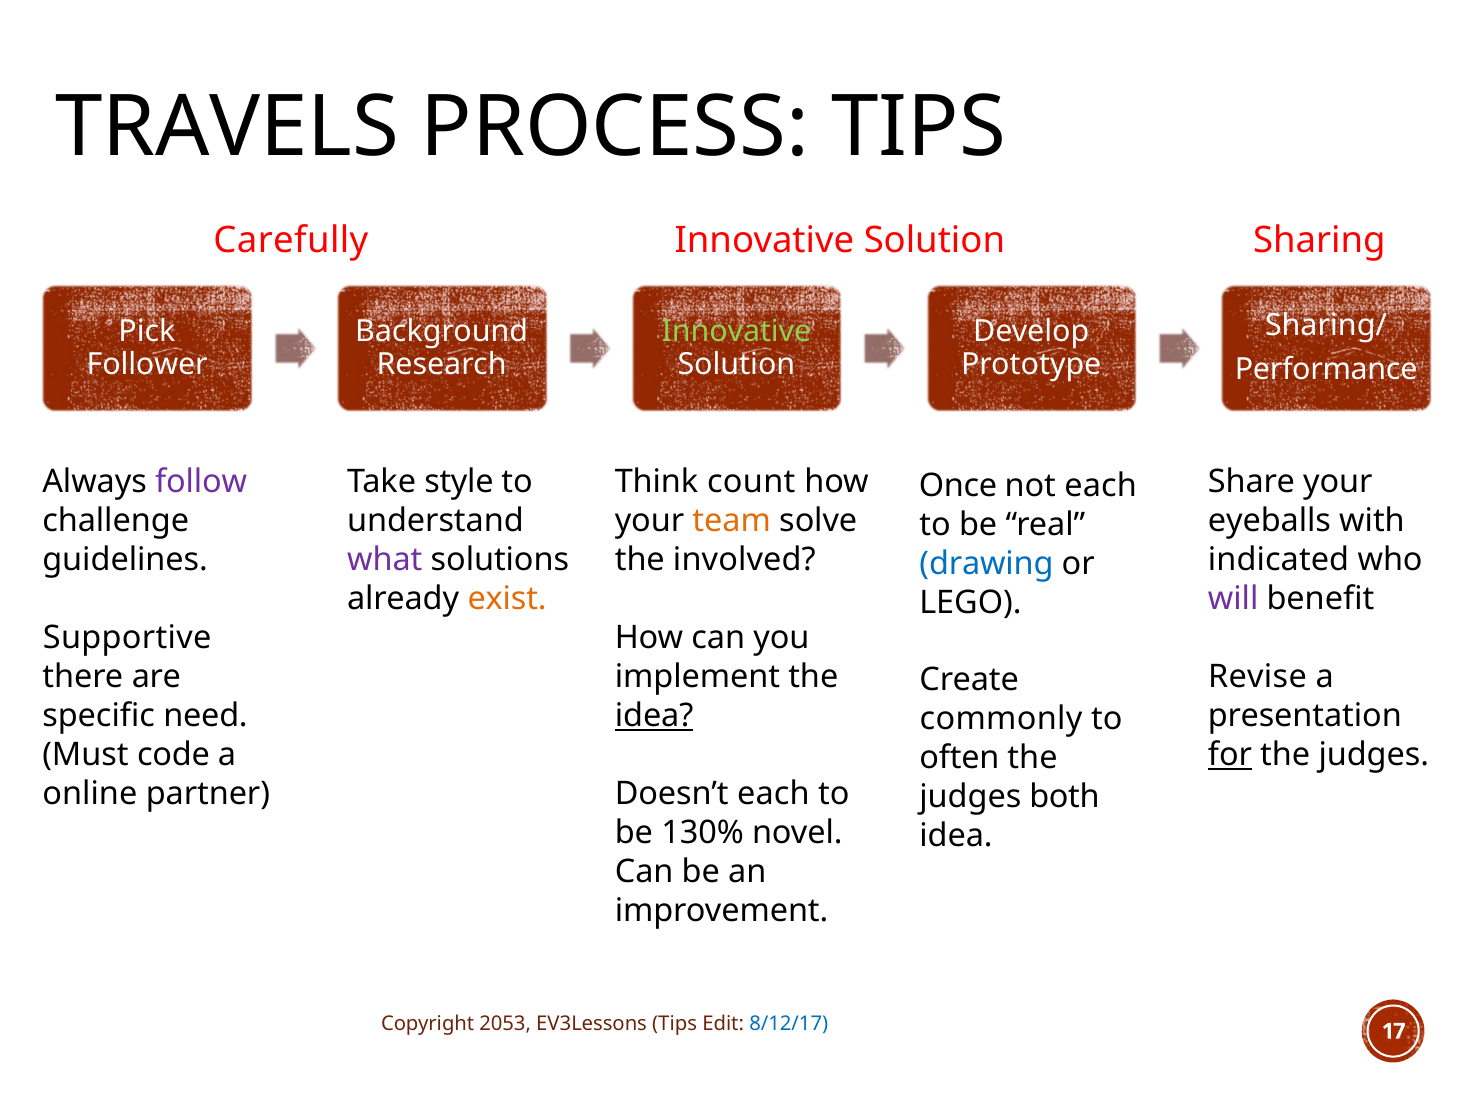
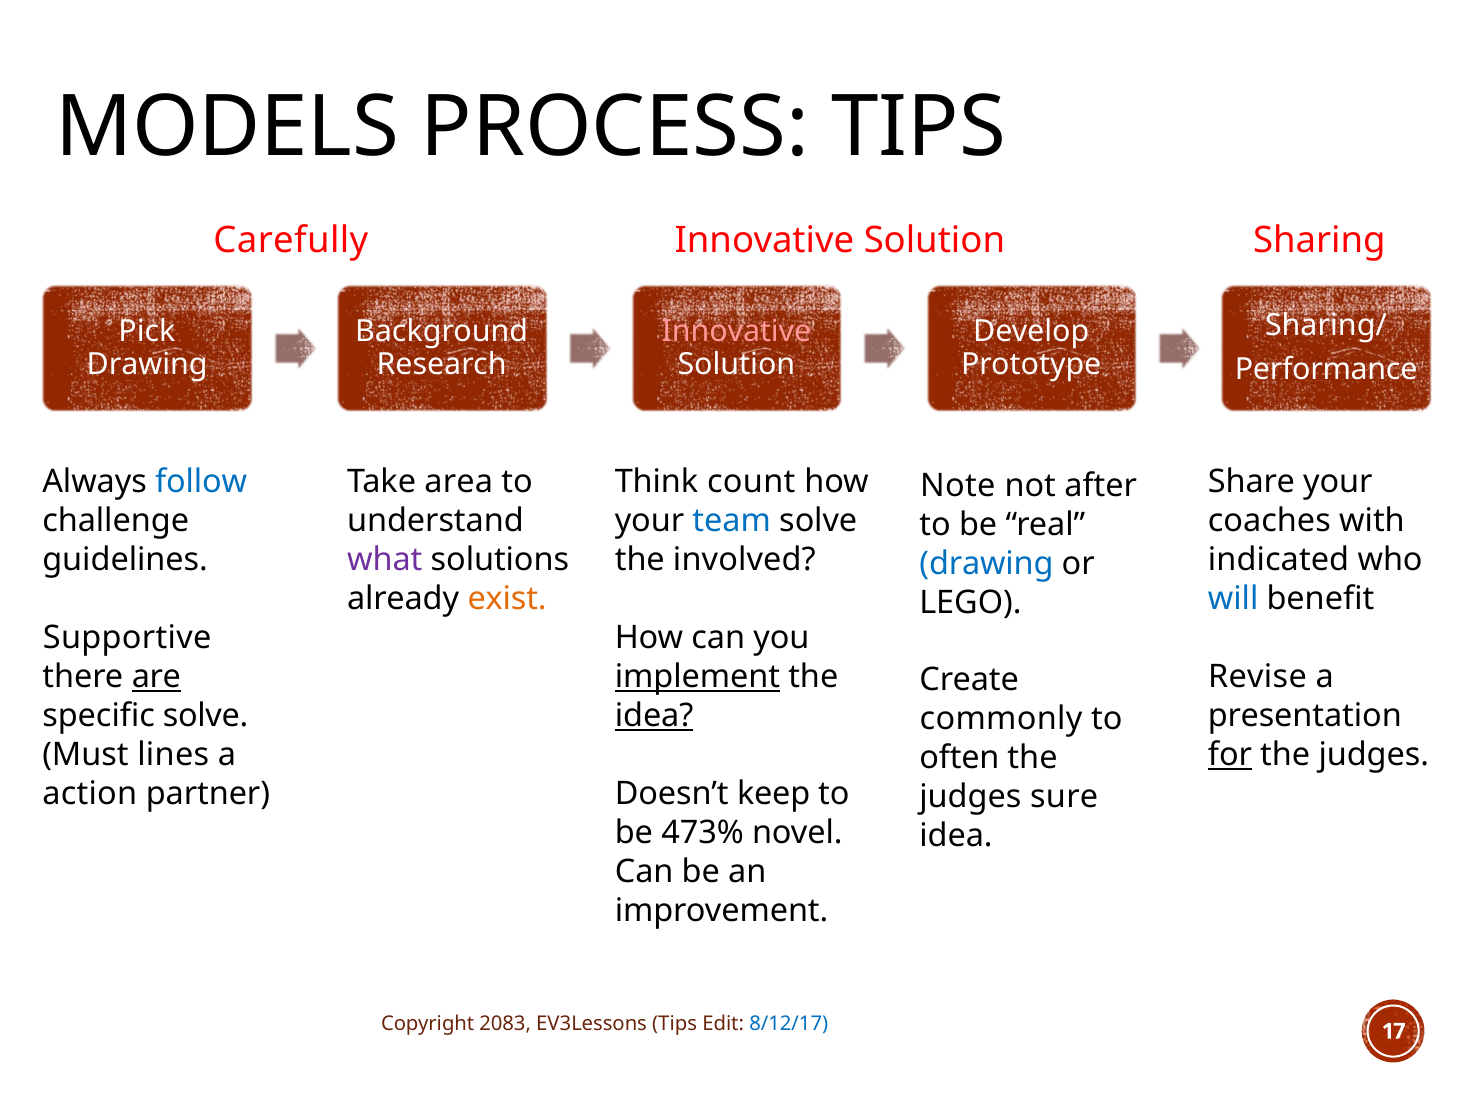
TRAVELS: TRAVELS -> MODELS
Innovative at (736, 331) colour: light green -> pink
Follower at (147, 364): Follower -> Drawing
follow colour: purple -> blue
style: style -> area
Once: Once -> Note
not each: each -> after
team colour: orange -> blue
eyeballs: eyeballs -> coaches
will colour: purple -> blue
are underline: none -> present
implement underline: none -> present
specific need: need -> solve
code: code -> lines
online: online -> action
Doesn’t each: each -> keep
both: both -> sure
130%: 130% -> 473%
2053: 2053 -> 2083
